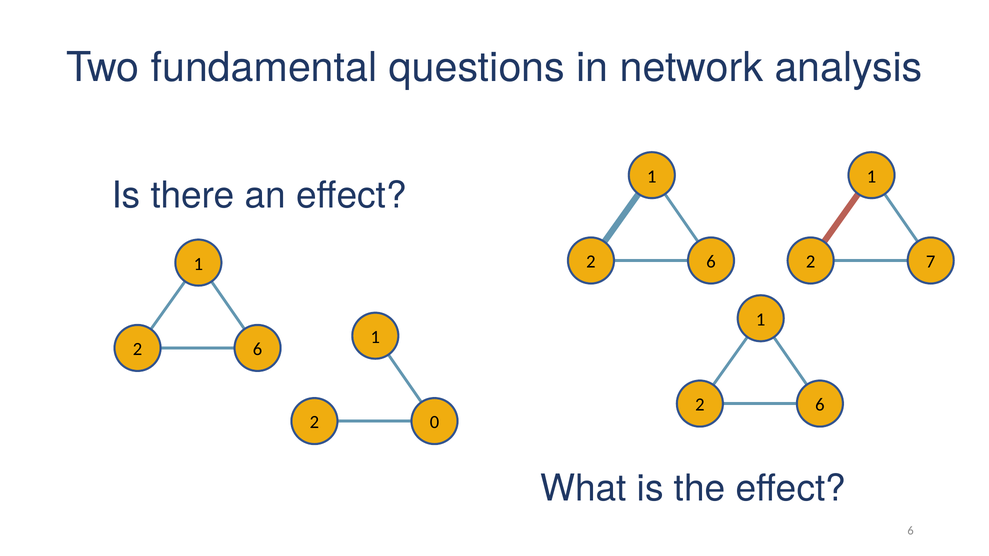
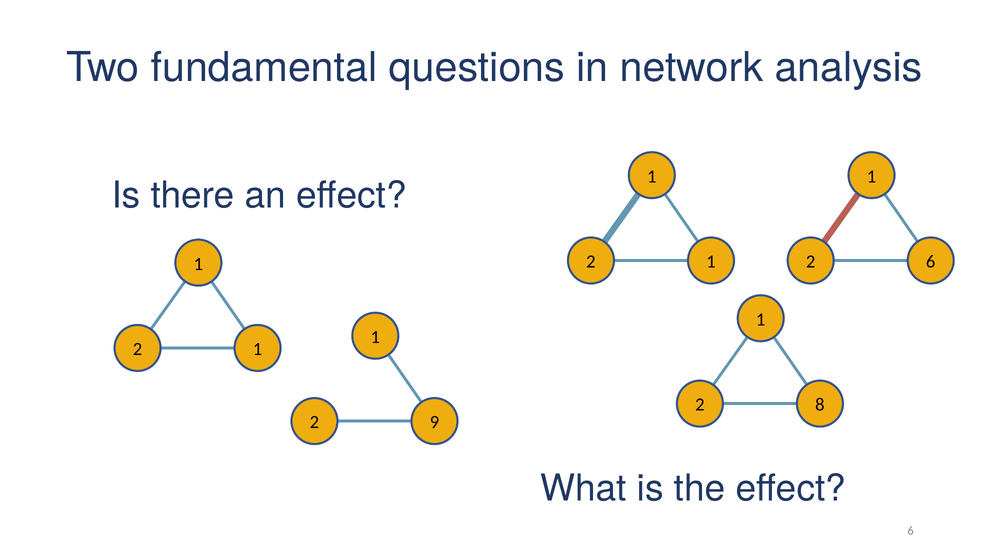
6 at (711, 262): 6 -> 1
2 7: 7 -> 6
6 at (258, 349): 6 -> 1
6 at (820, 405): 6 -> 8
0: 0 -> 9
